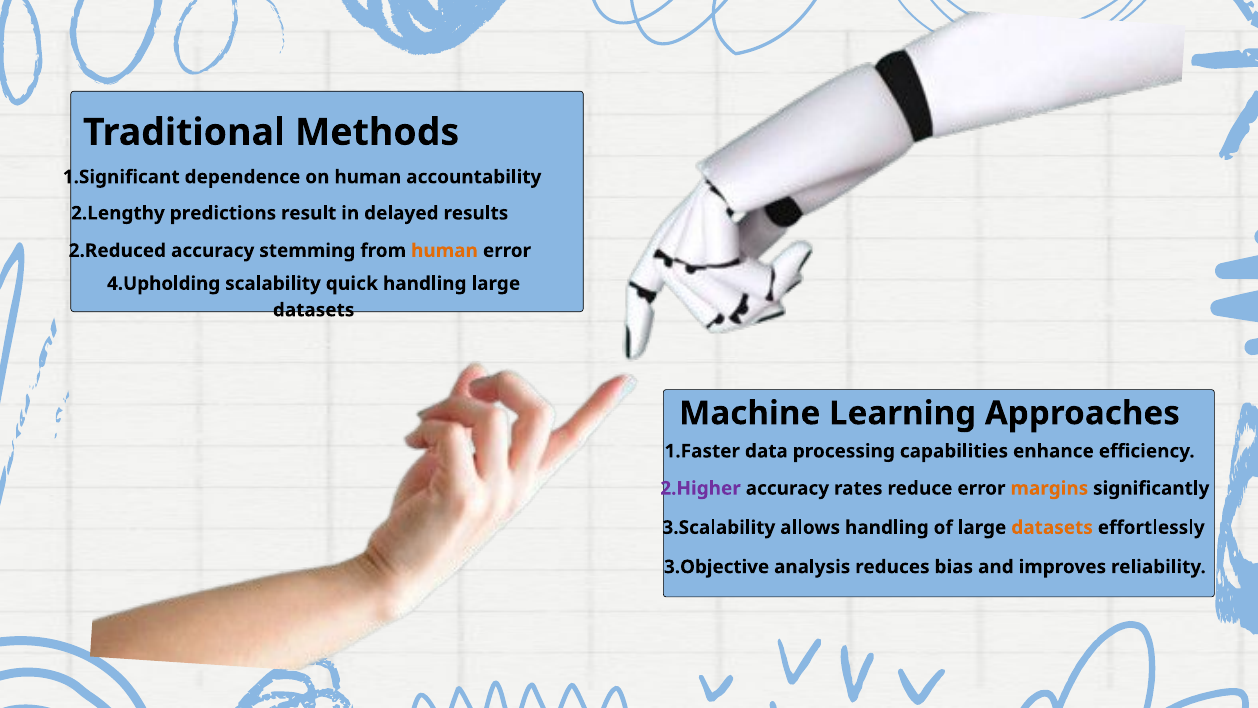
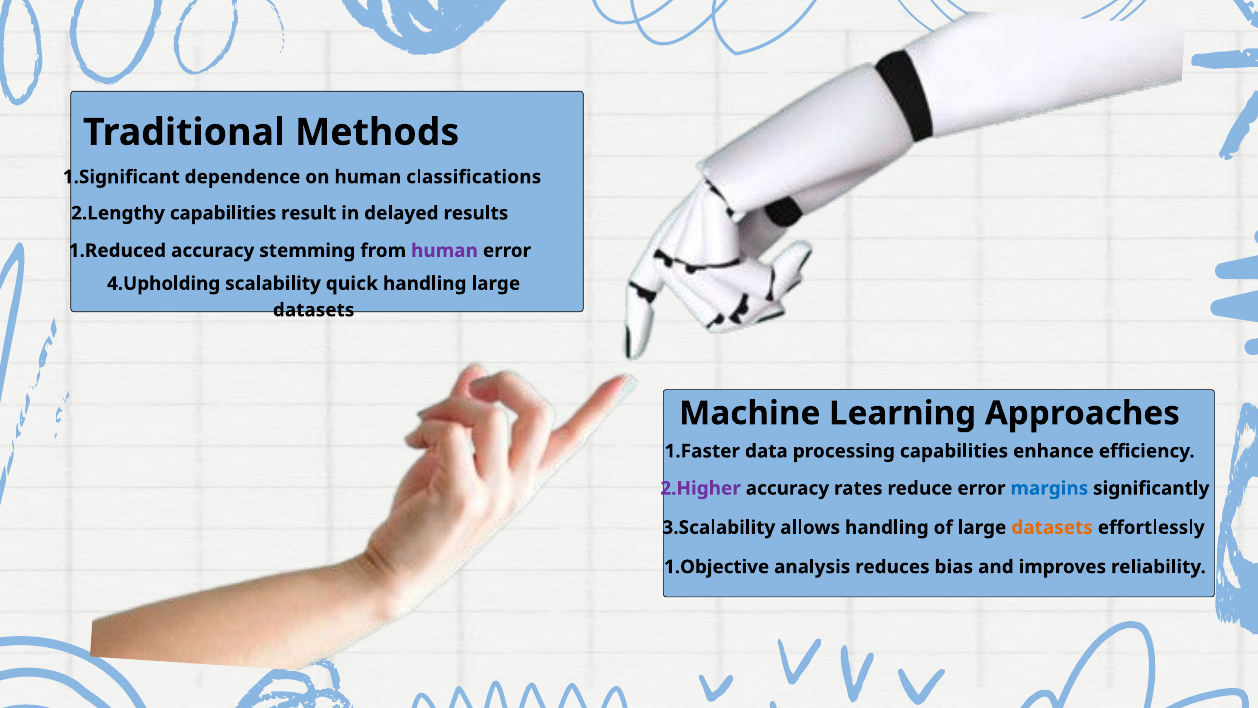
accountability: accountability -> classifications
2.Lengthy predictions: predictions -> capabilities
2.Reduced: 2.Reduced -> 1.Reduced
human at (444, 251) colour: orange -> purple
margins colour: orange -> blue
3.Objective: 3.Objective -> 1.Objective
